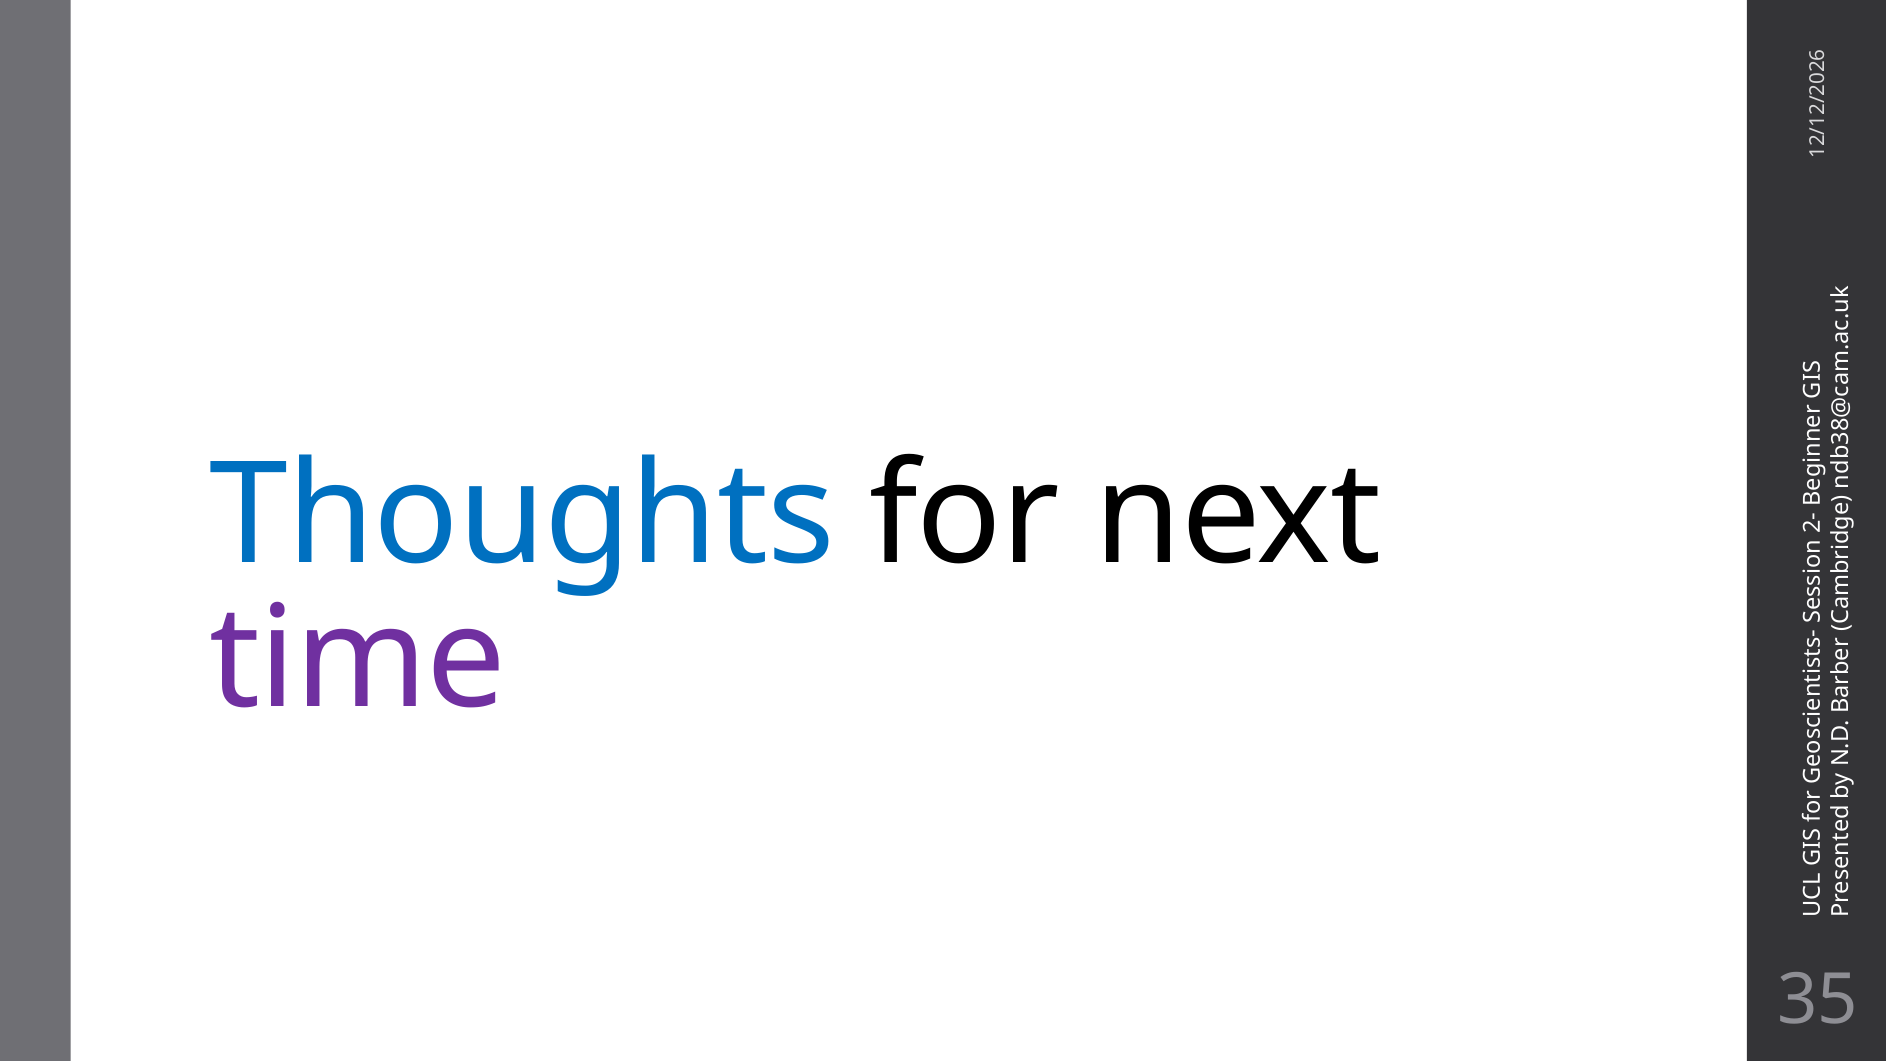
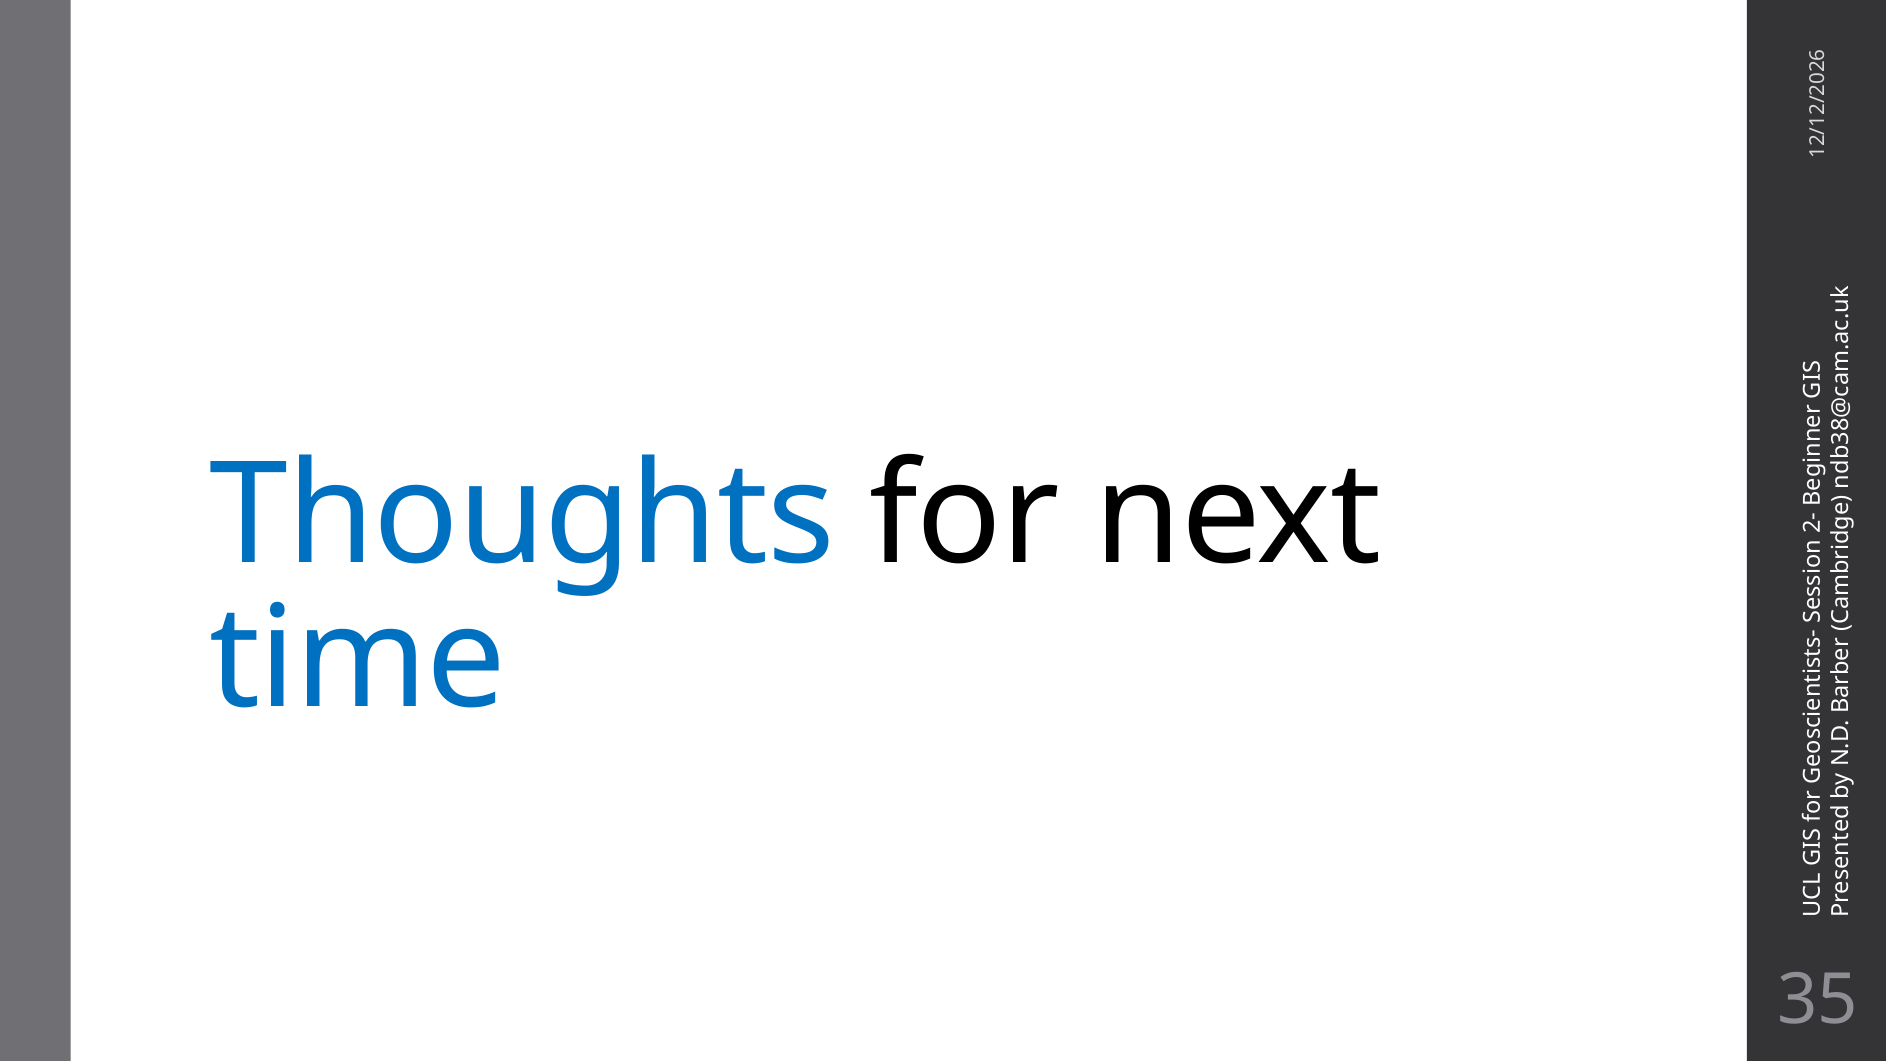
time colour: purple -> blue
